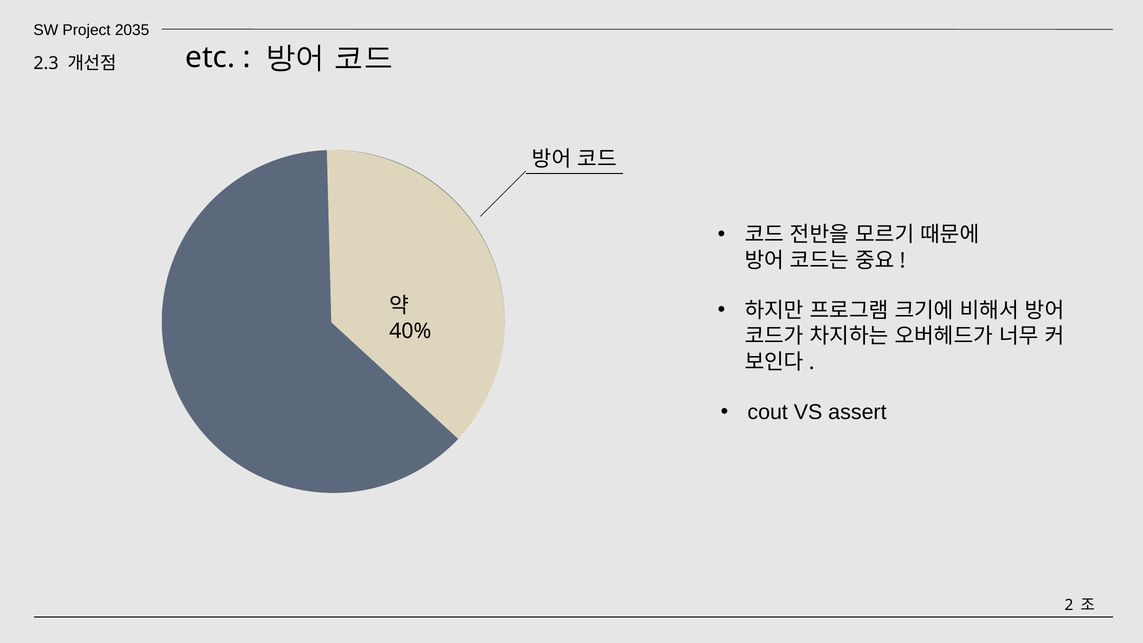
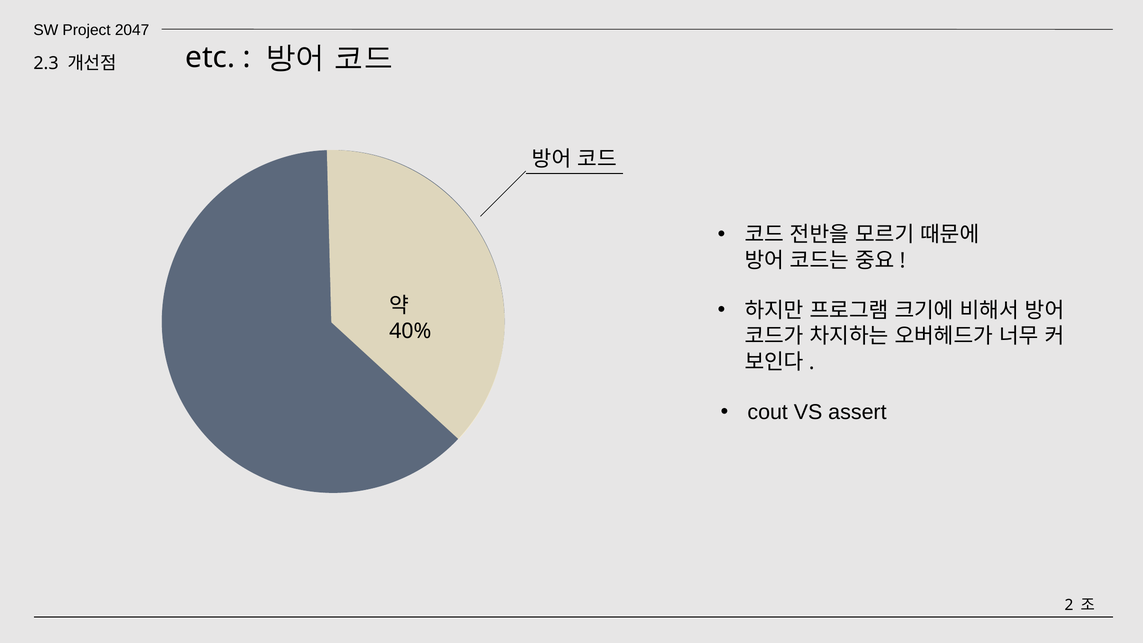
2035: 2035 -> 2047
